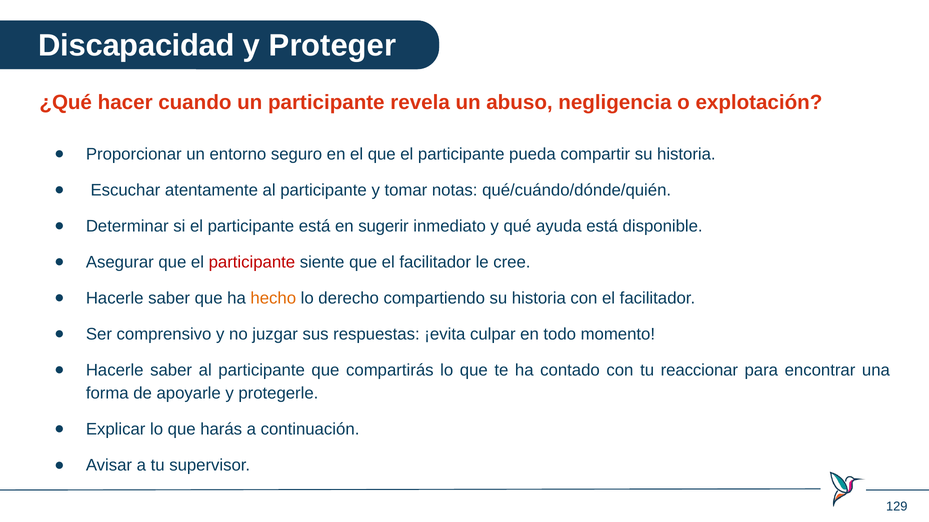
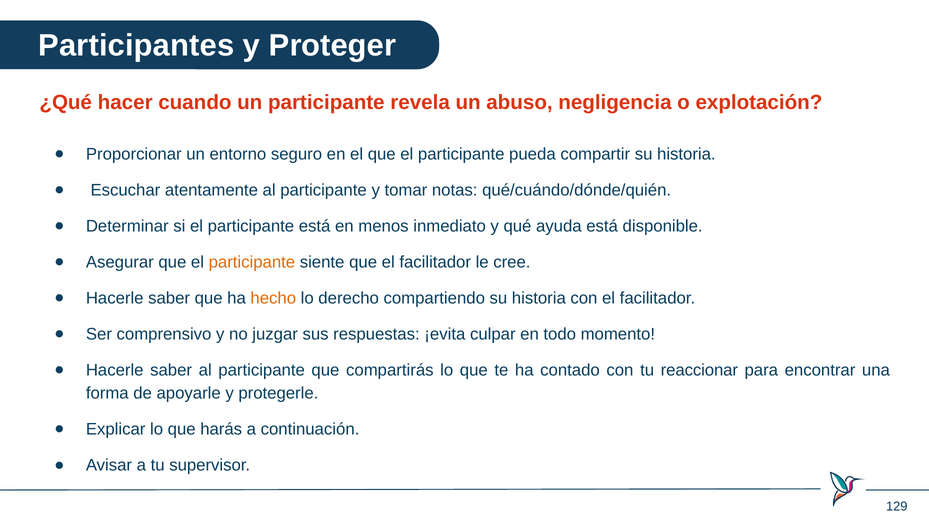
Discapacidad: Discapacidad -> Participantes
sugerir: sugerir -> menos
participante at (252, 262) colour: red -> orange
